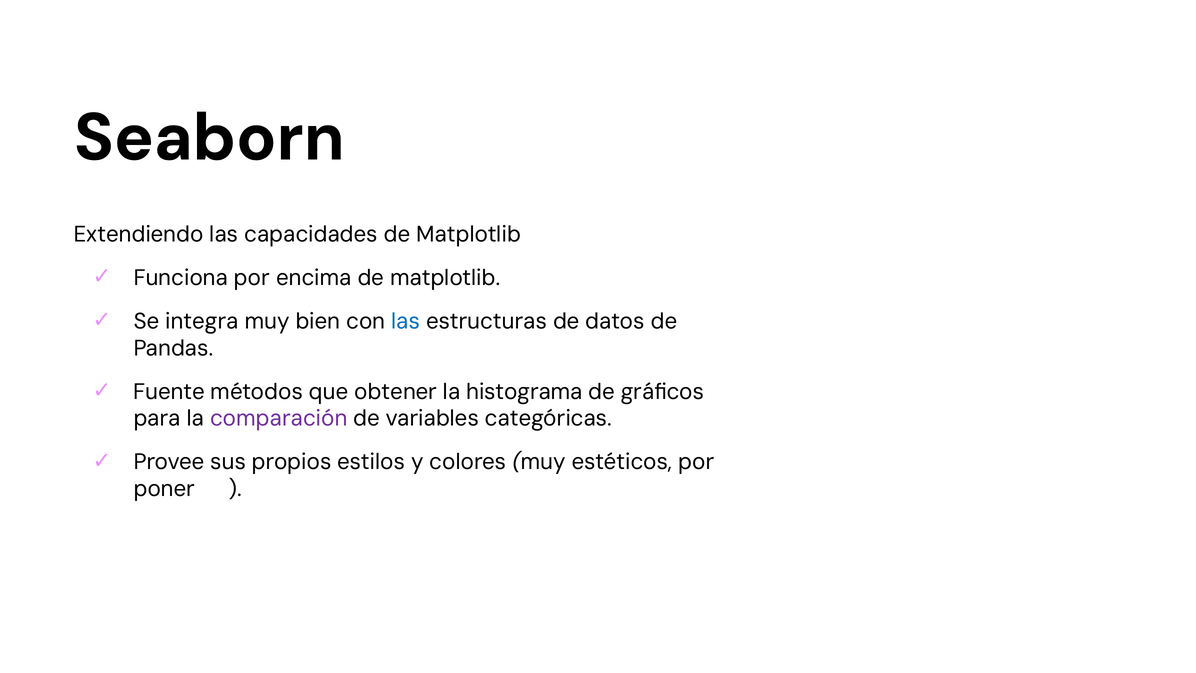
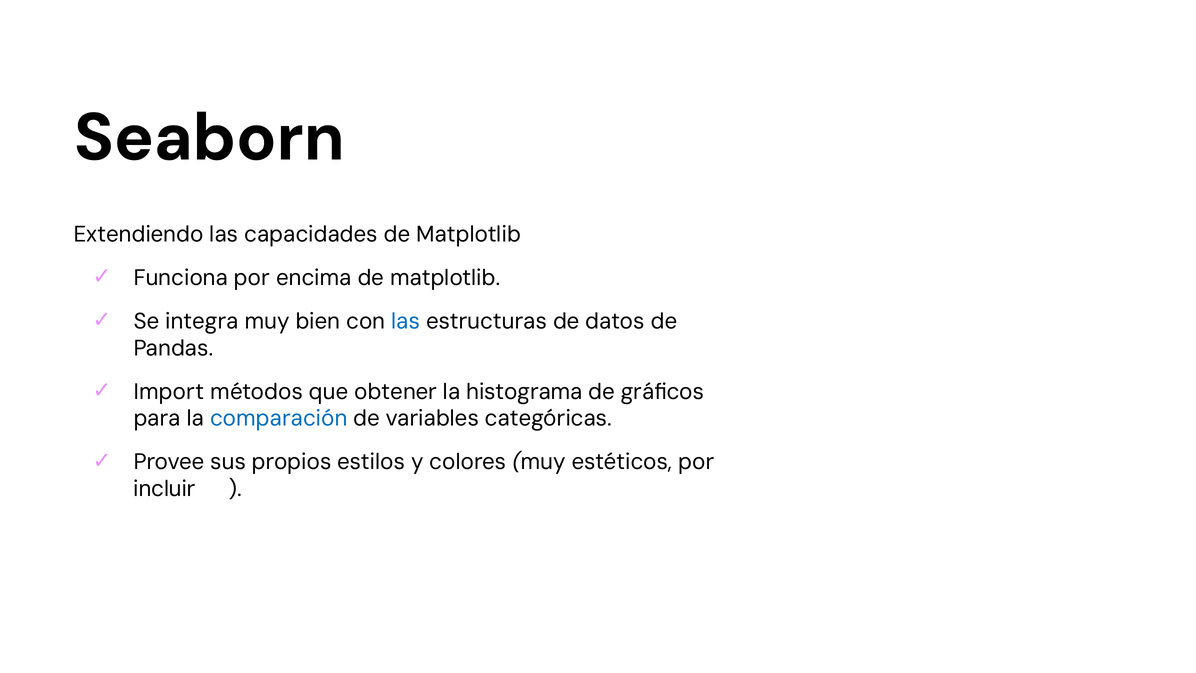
Fuente: Fuente -> Import
comparación colour: purple -> blue
poner: poner -> incluir
